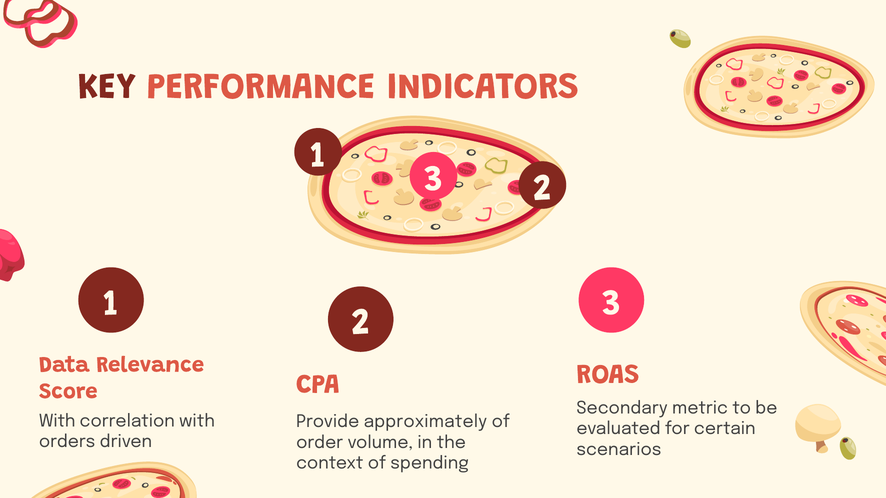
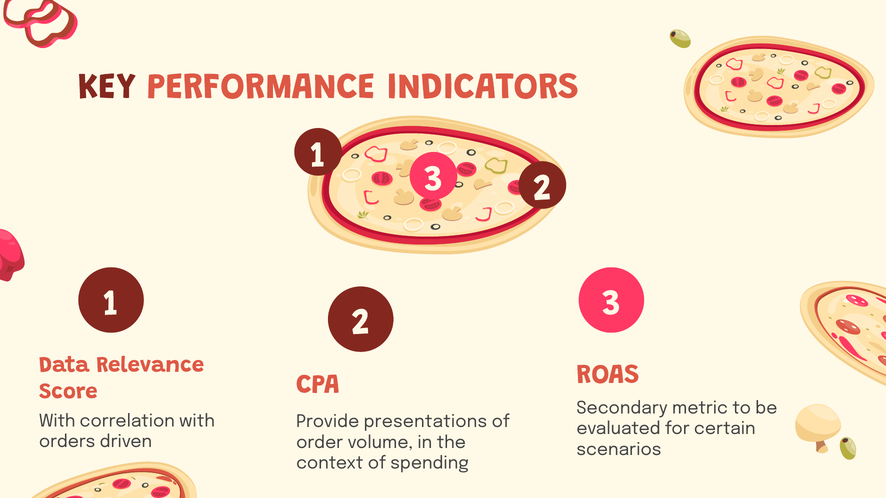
approximately: approximately -> presentations
